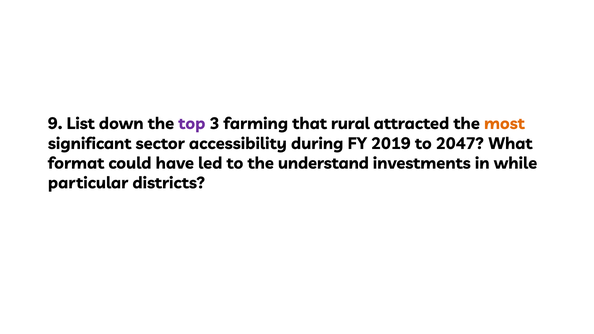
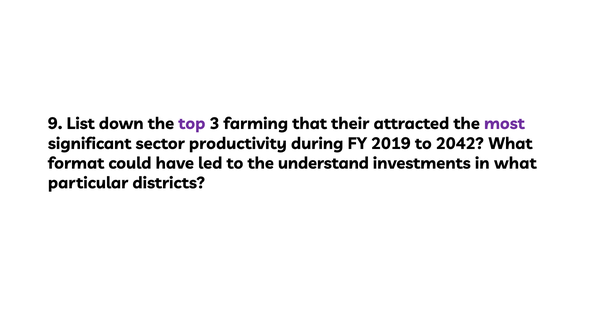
rural: rural -> their
most colour: orange -> purple
accessibility: accessibility -> productivity
2047: 2047 -> 2042
in while: while -> what
